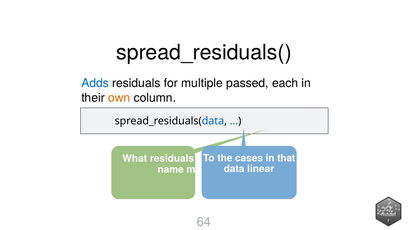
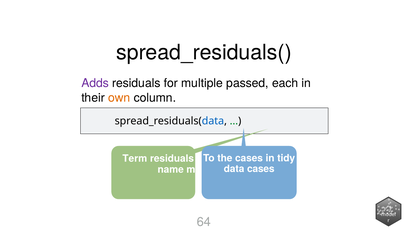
Adds colour: blue -> purple
that: that -> tidy
What: What -> Term
data linear: linear -> cases
